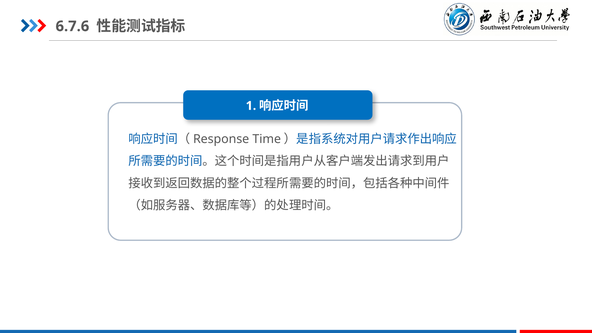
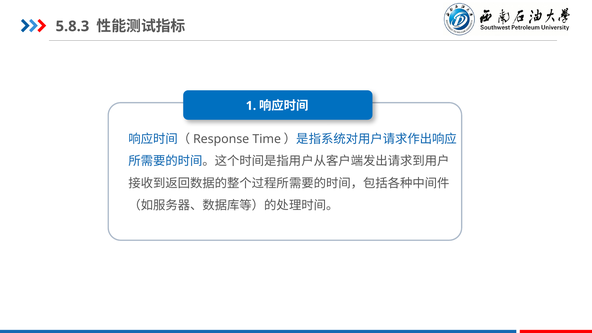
6.7.6: 6.7.6 -> 5.8.3
